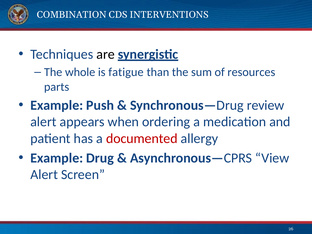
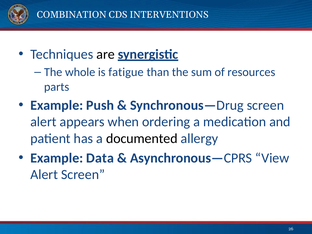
Synchronous—Drug review: review -> screen
documented colour: red -> black
Drug: Drug -> Data
